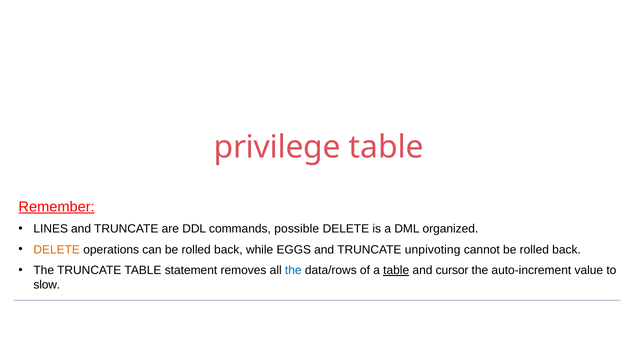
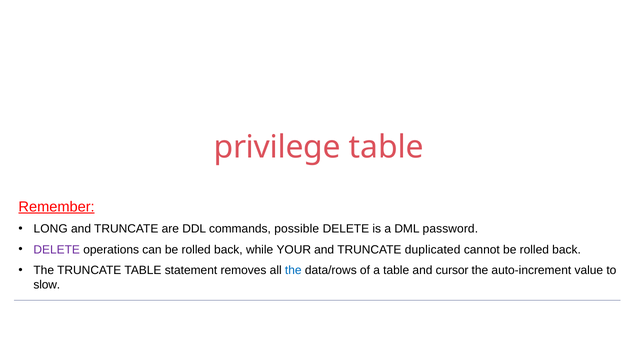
LINES: LINES -> LONG
organized: organized -> password
DELETE at (57, 250) colour: orange -> purple
EGGS: EGGS -> YOUR
unpivoting: unpivoting -> duplicated
table at (396, 270) underline: present -> none
